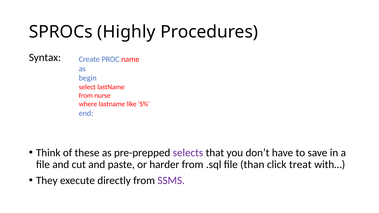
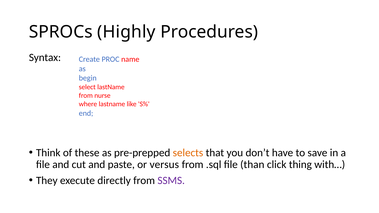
selects colour: purple -> orange
harder: harder -> versus
treat: treat -> thing
